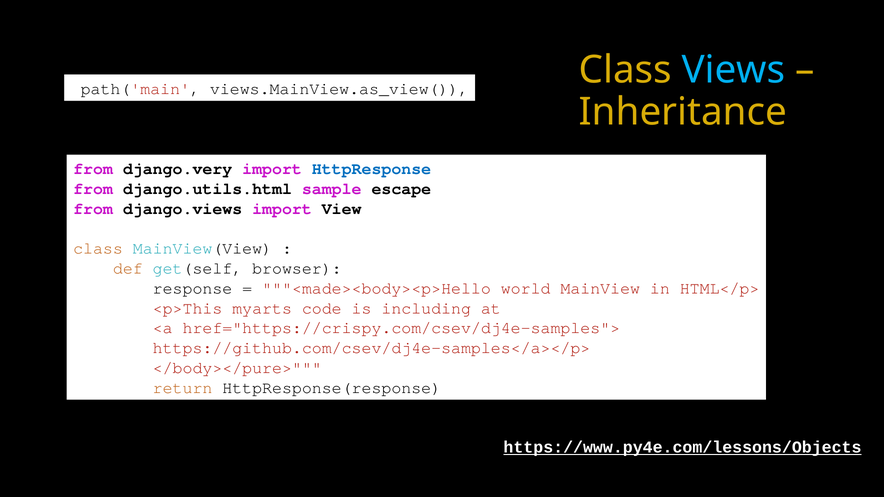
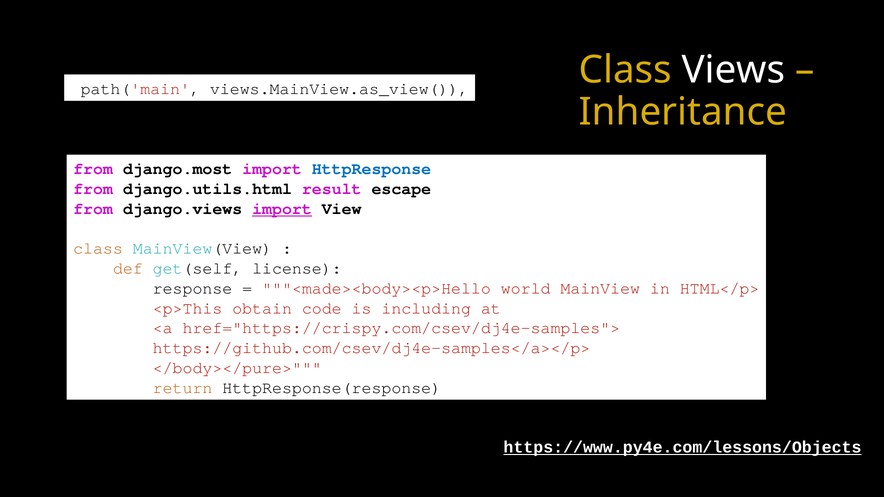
Views colour: light blue -> white
django.very: django.very -> django.most
sample: sample -> result
import at (282, 209) underline: none -> present
browser: browser -> license
myarts: myarts -> obtain
